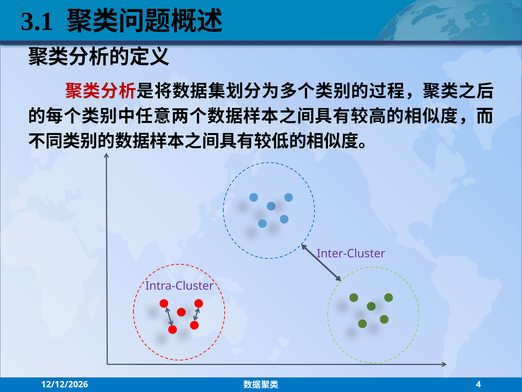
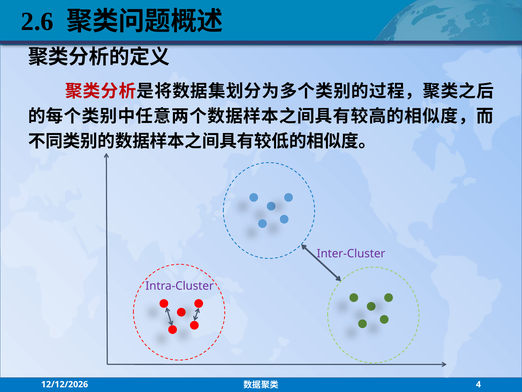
3.1: 3.1 -> 2.6
